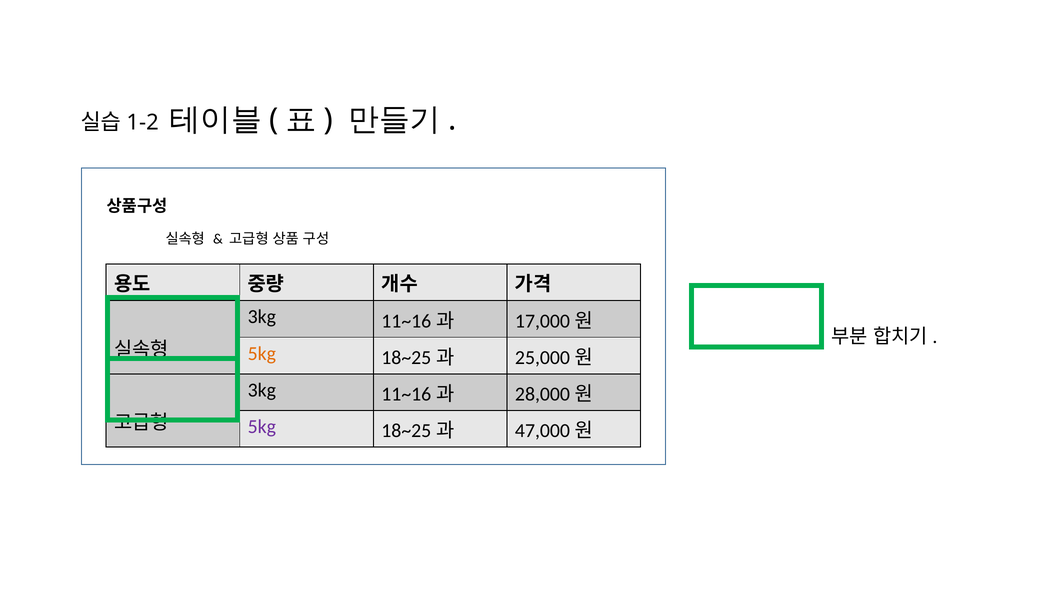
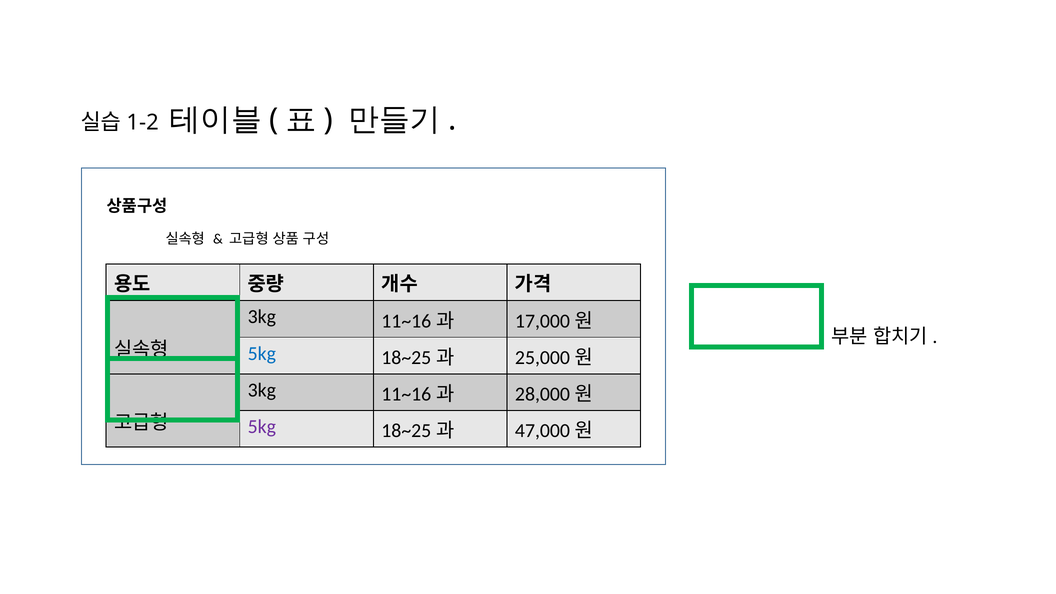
5kg at (262, 354) colour: orange -> blue
